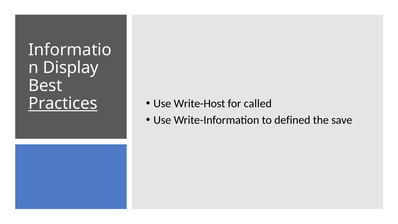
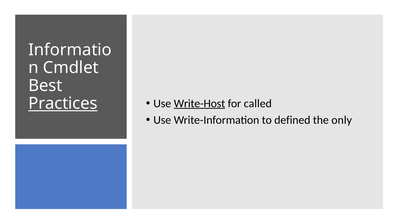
Display: Display -> Cmdlet
Write-Host underline: none -> present
save: save -> only
